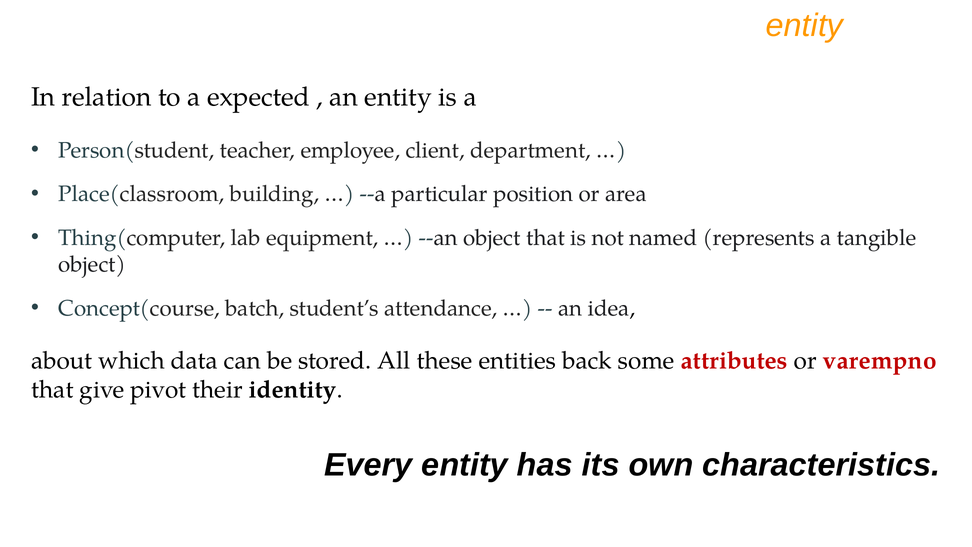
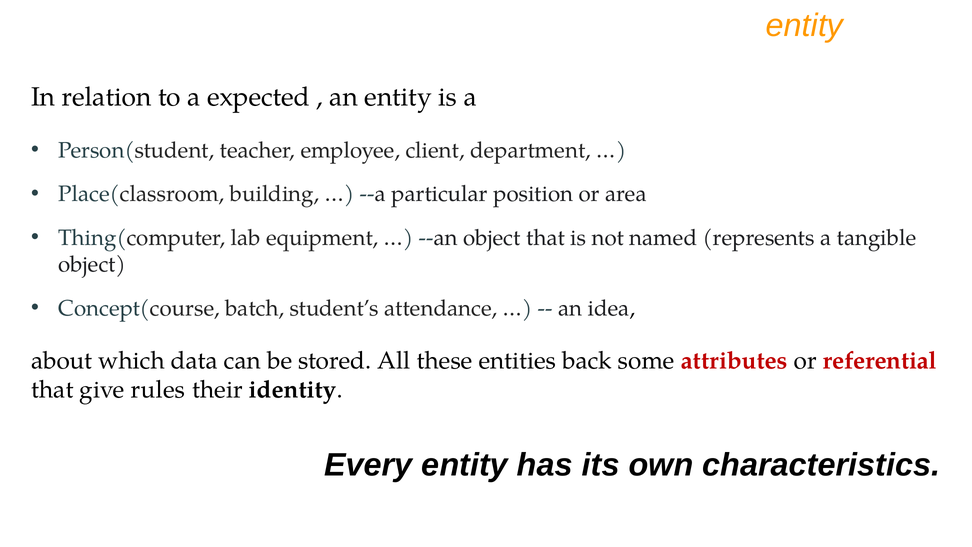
varempno: varempno -> referential
pivot: pivot -> rules
